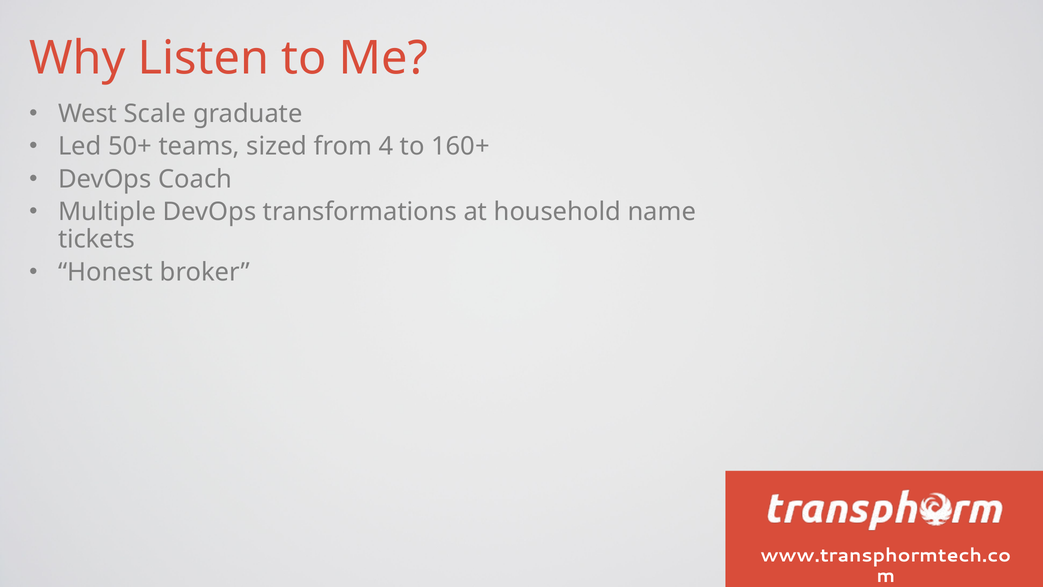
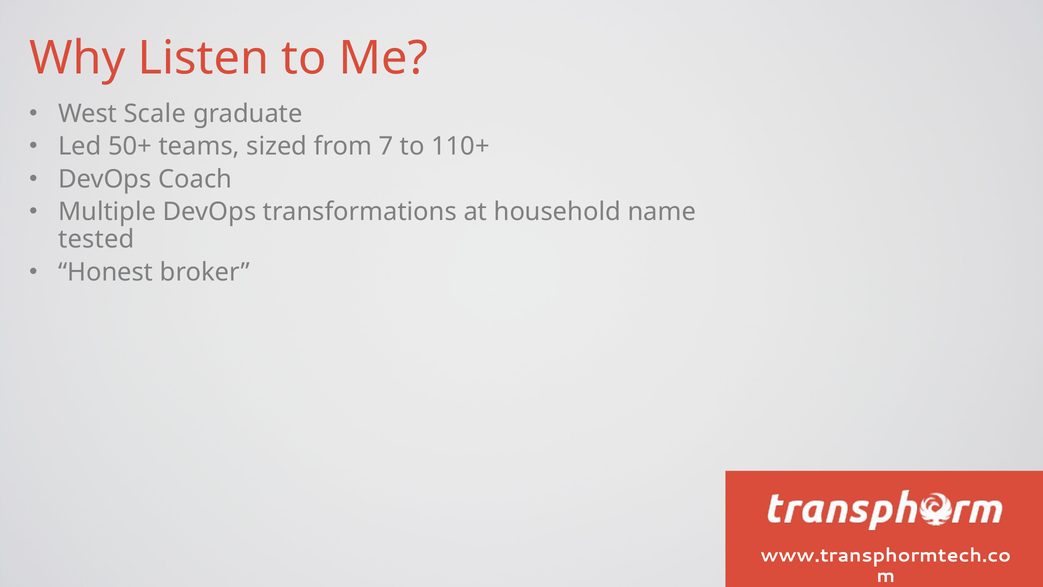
4: 4 -> 7
160+: 160+ -> 110+
tickets: tickets -> tested
